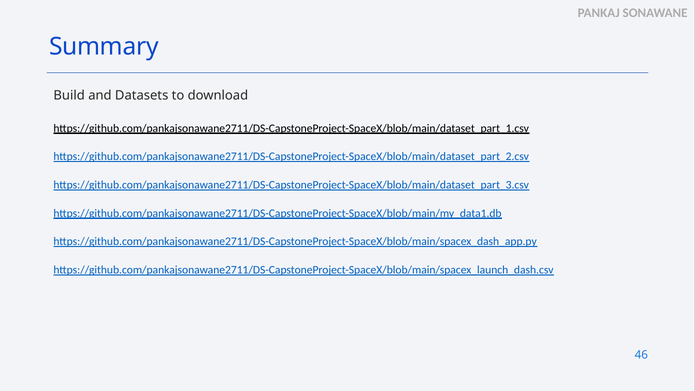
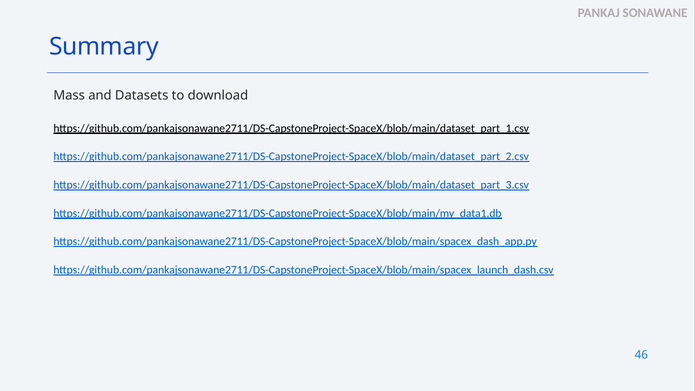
Build: Build -> Mass
